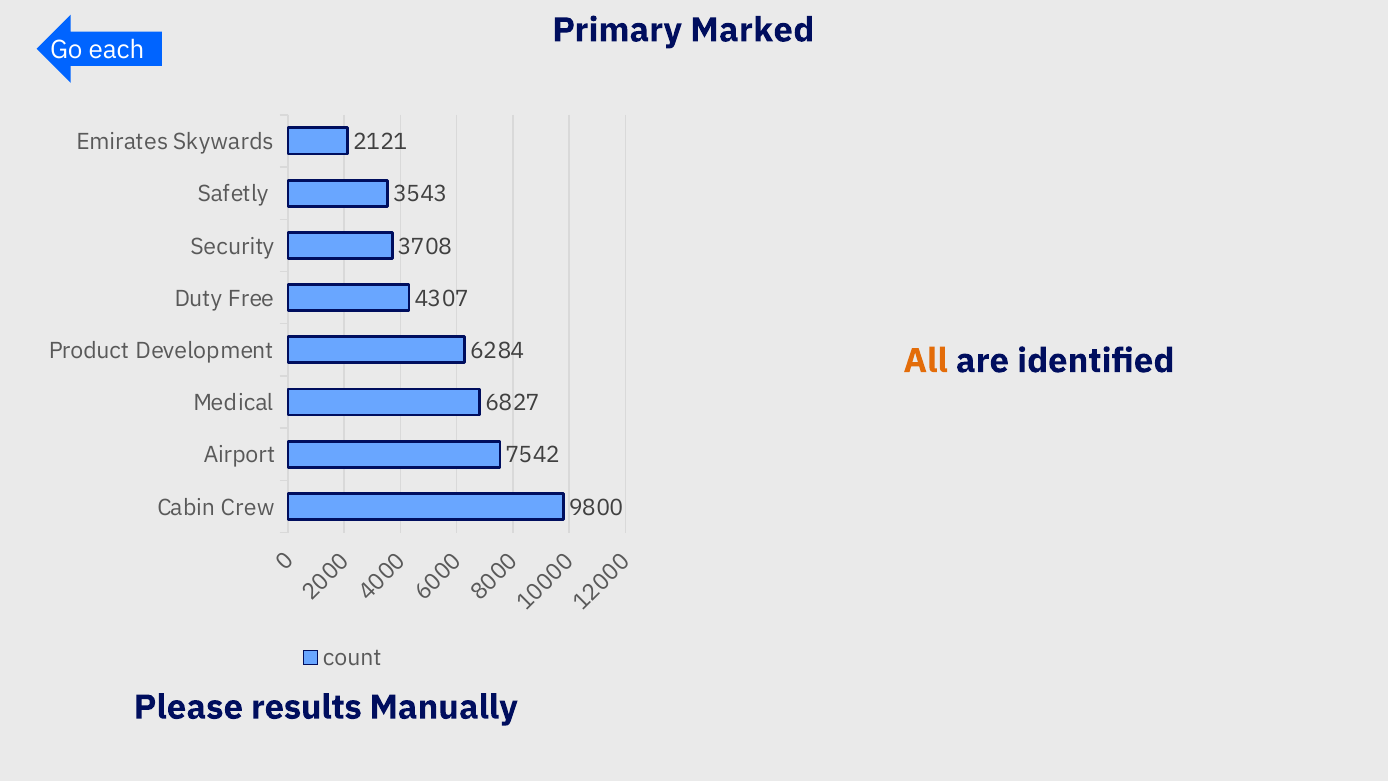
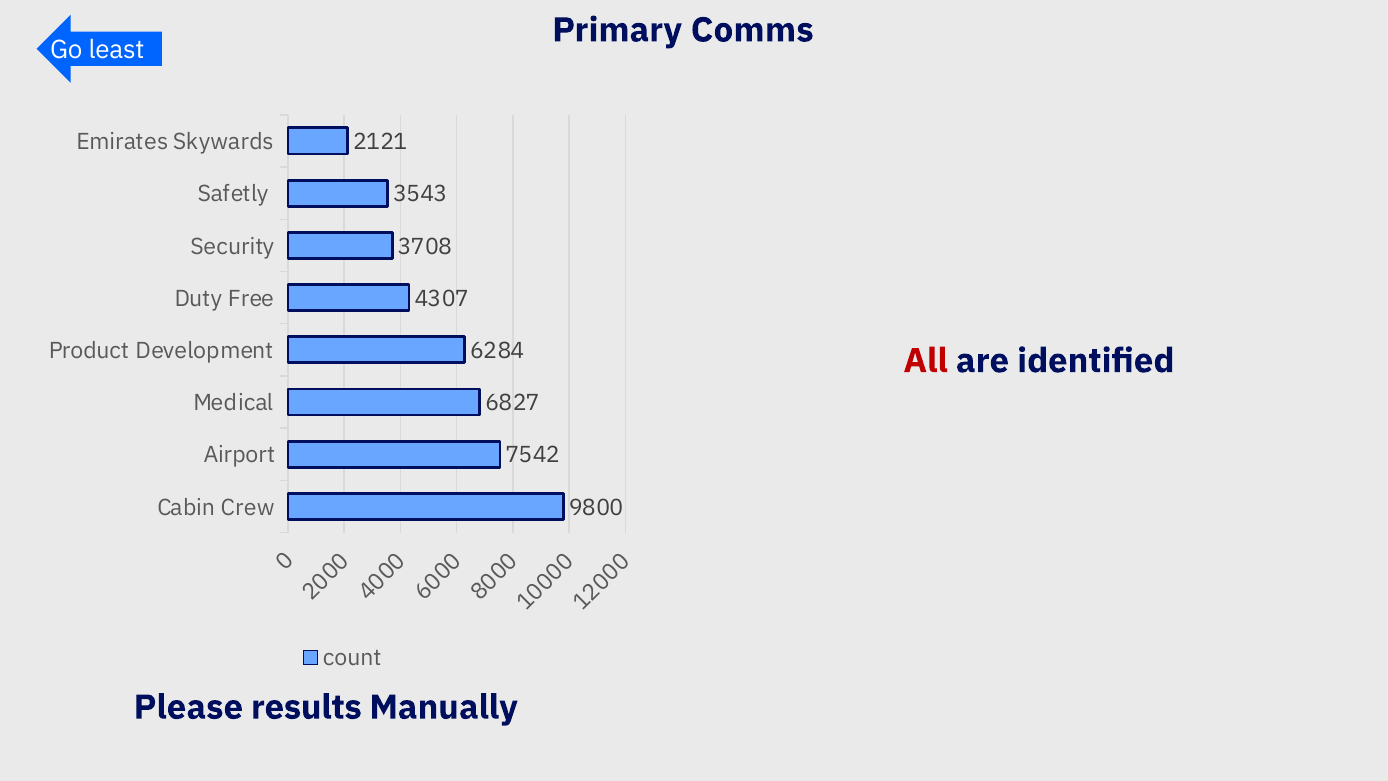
Marked: Marked -> Comms
each: each -> least
All colour: orange -> red
